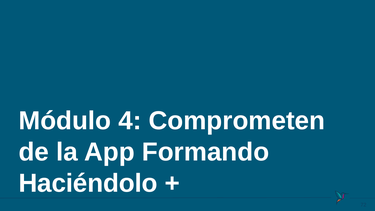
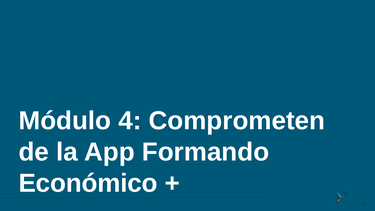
Haciéndolo: Haciéndolo -> Económico
